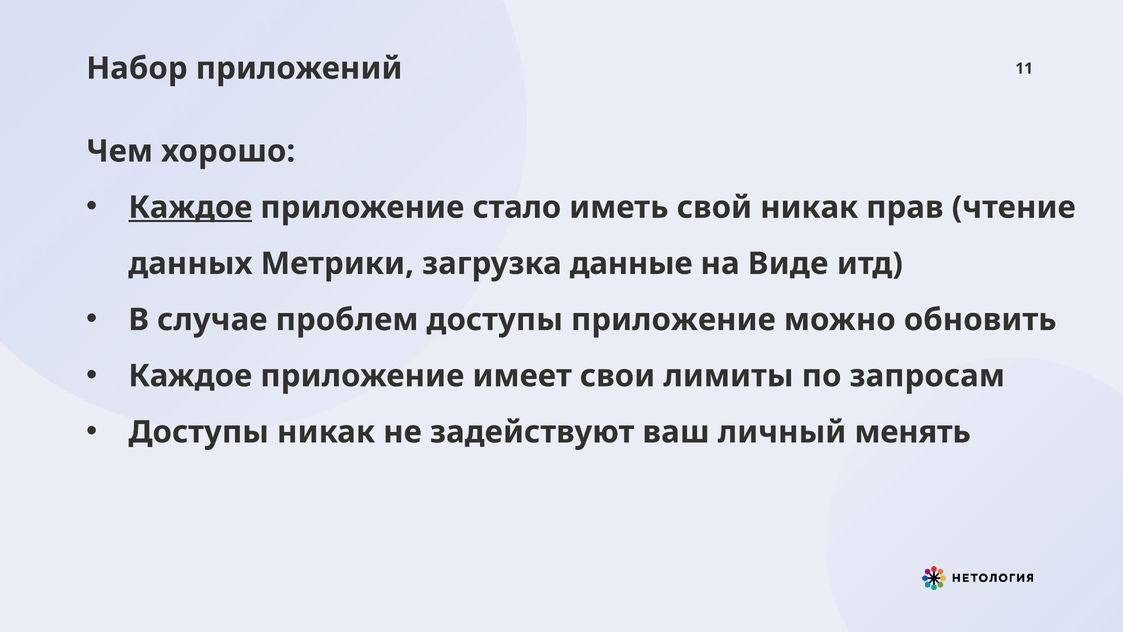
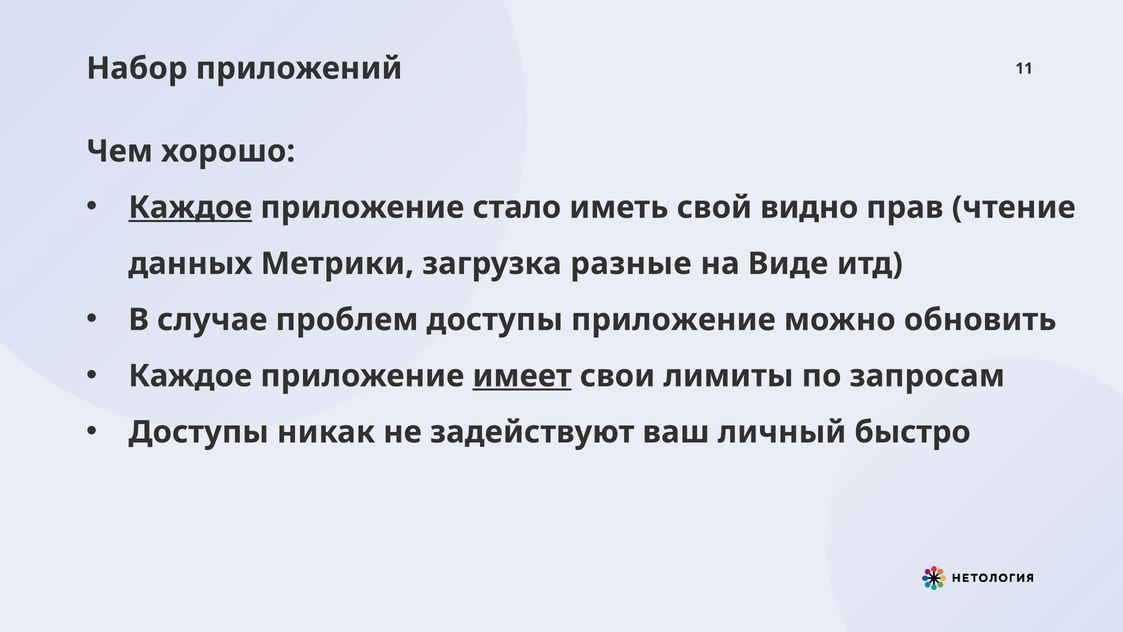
свой никак: никак -> видно
данные: данные -> разные
имеет underline: none -> present
менять: менять -> быстро
